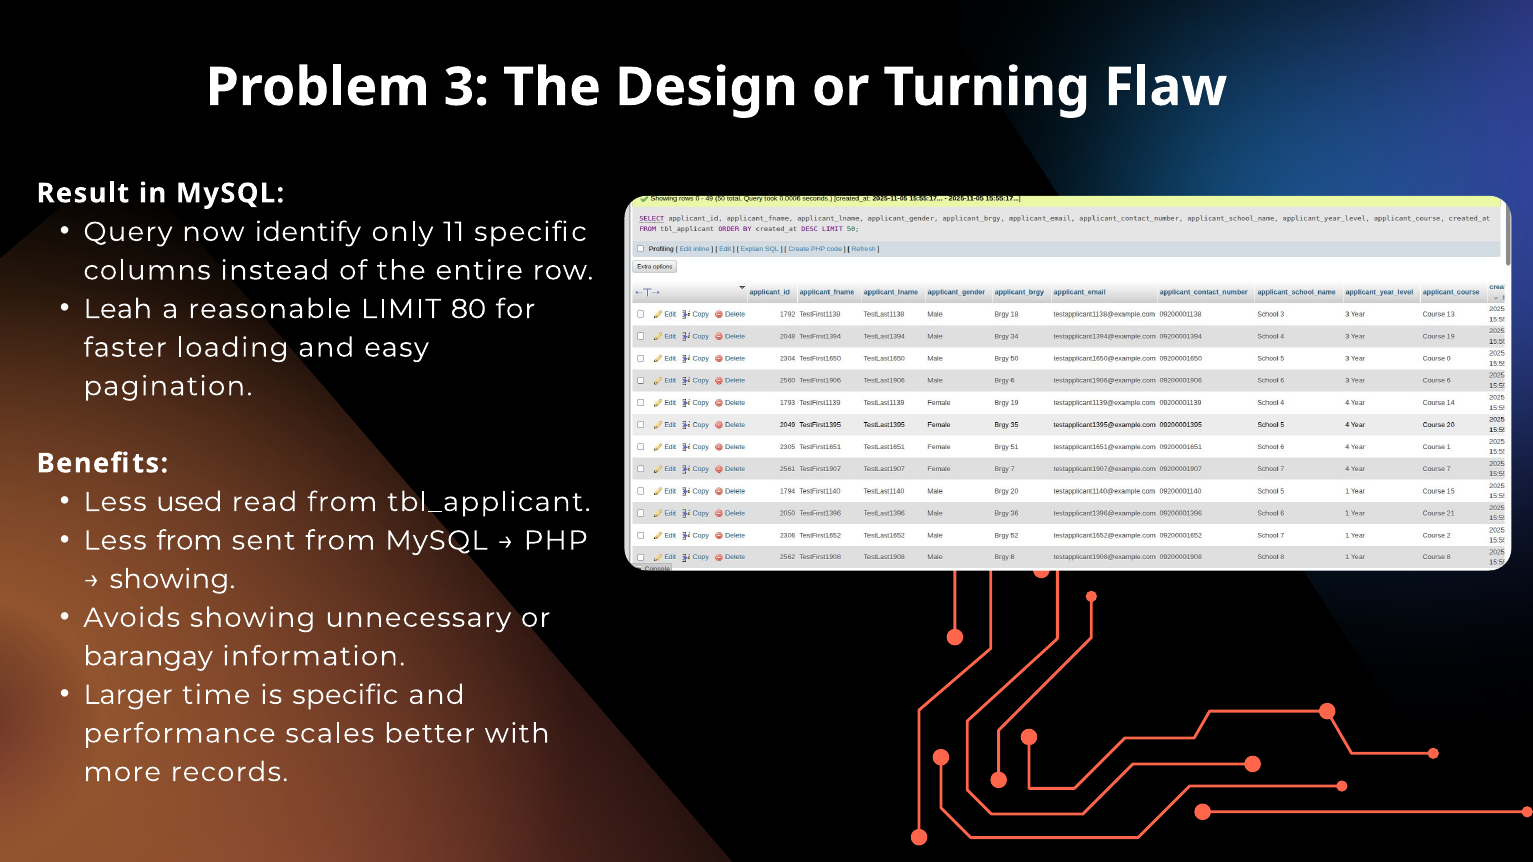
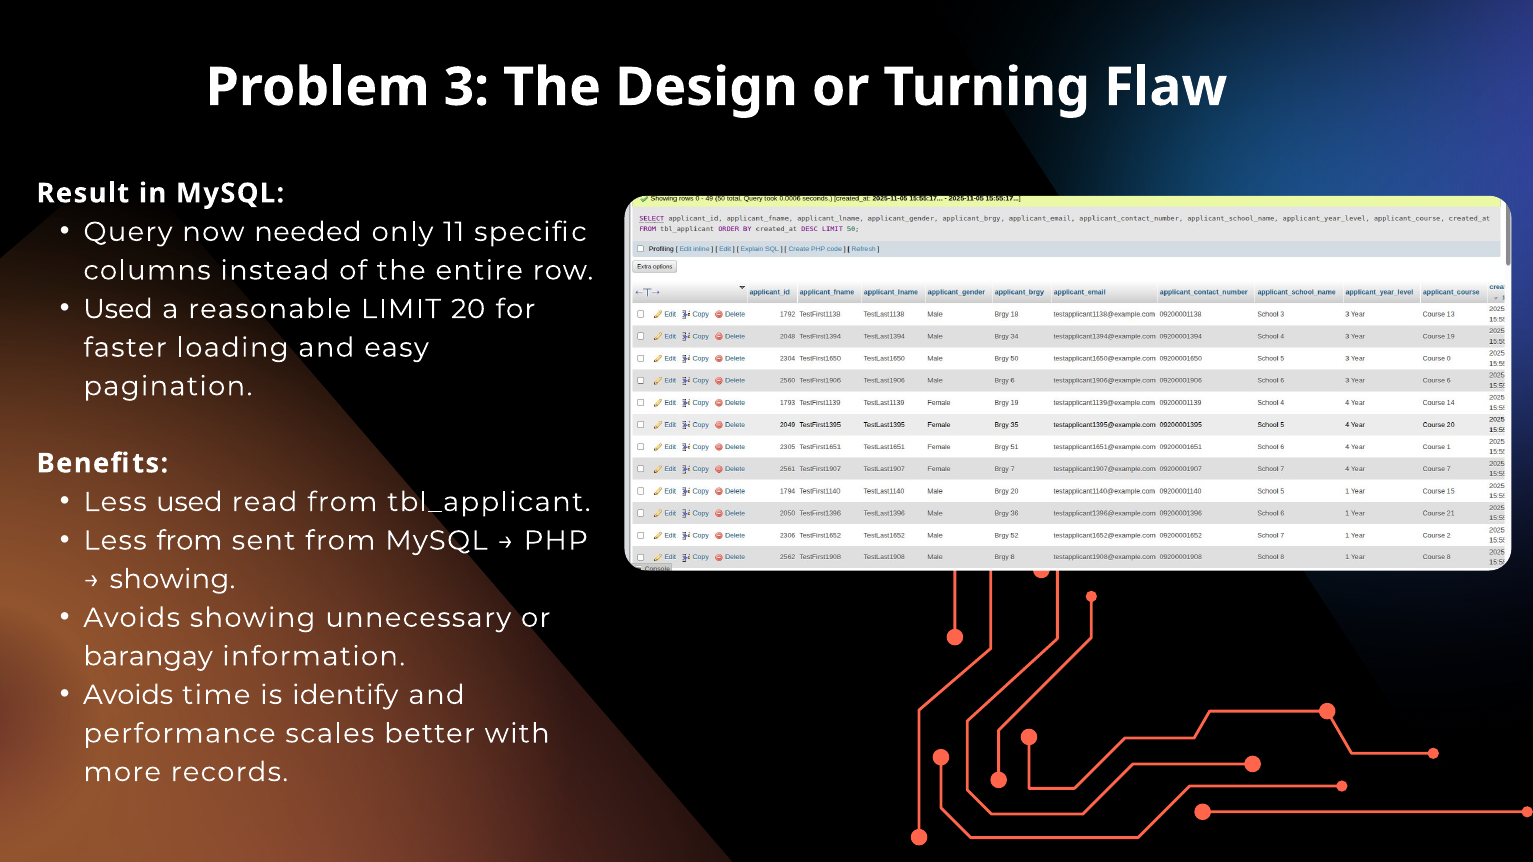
identify: identify -> needed
Leah at (118, 309): Leah -> Used
80: 80 -> 20
Larger at (128, 695): Larger -> Avoids
is specific: specific -> identify
